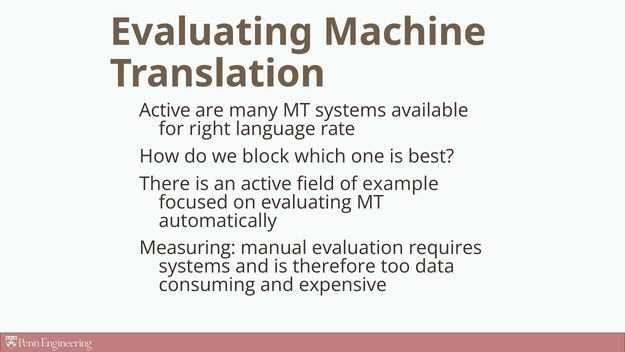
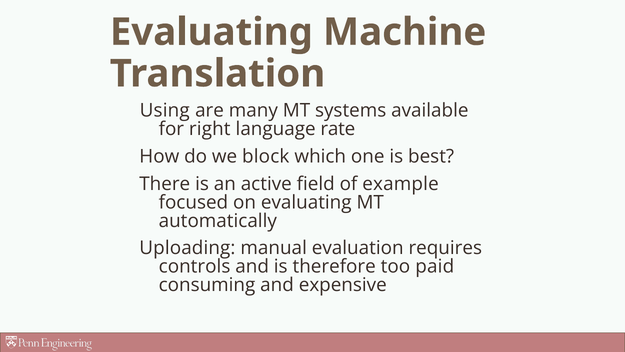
Active at (165, 111): Active -> Using
Measuring: Measuring -> Uploading
systems at (195, 266): systems -> controls
data: data -> paid
